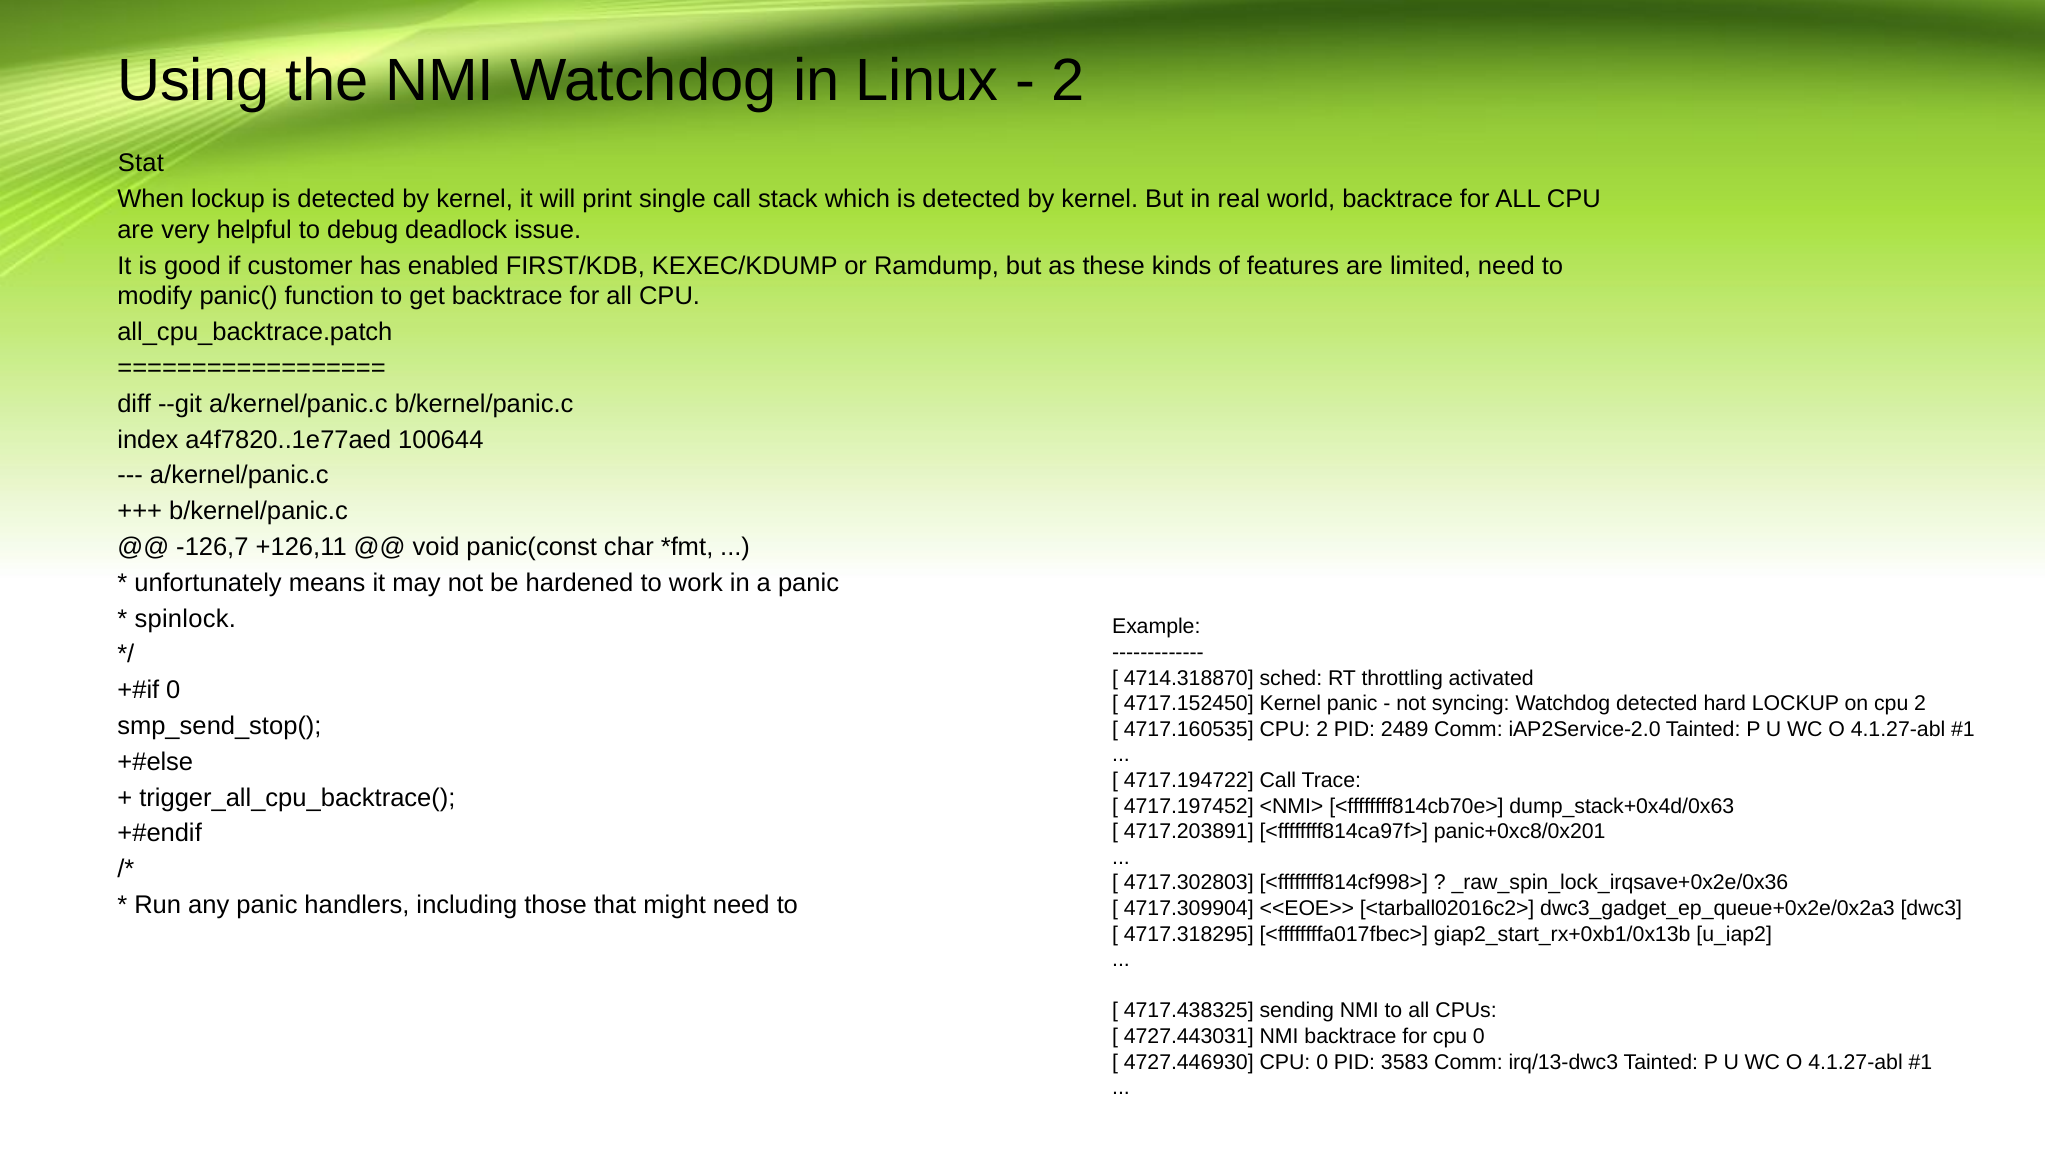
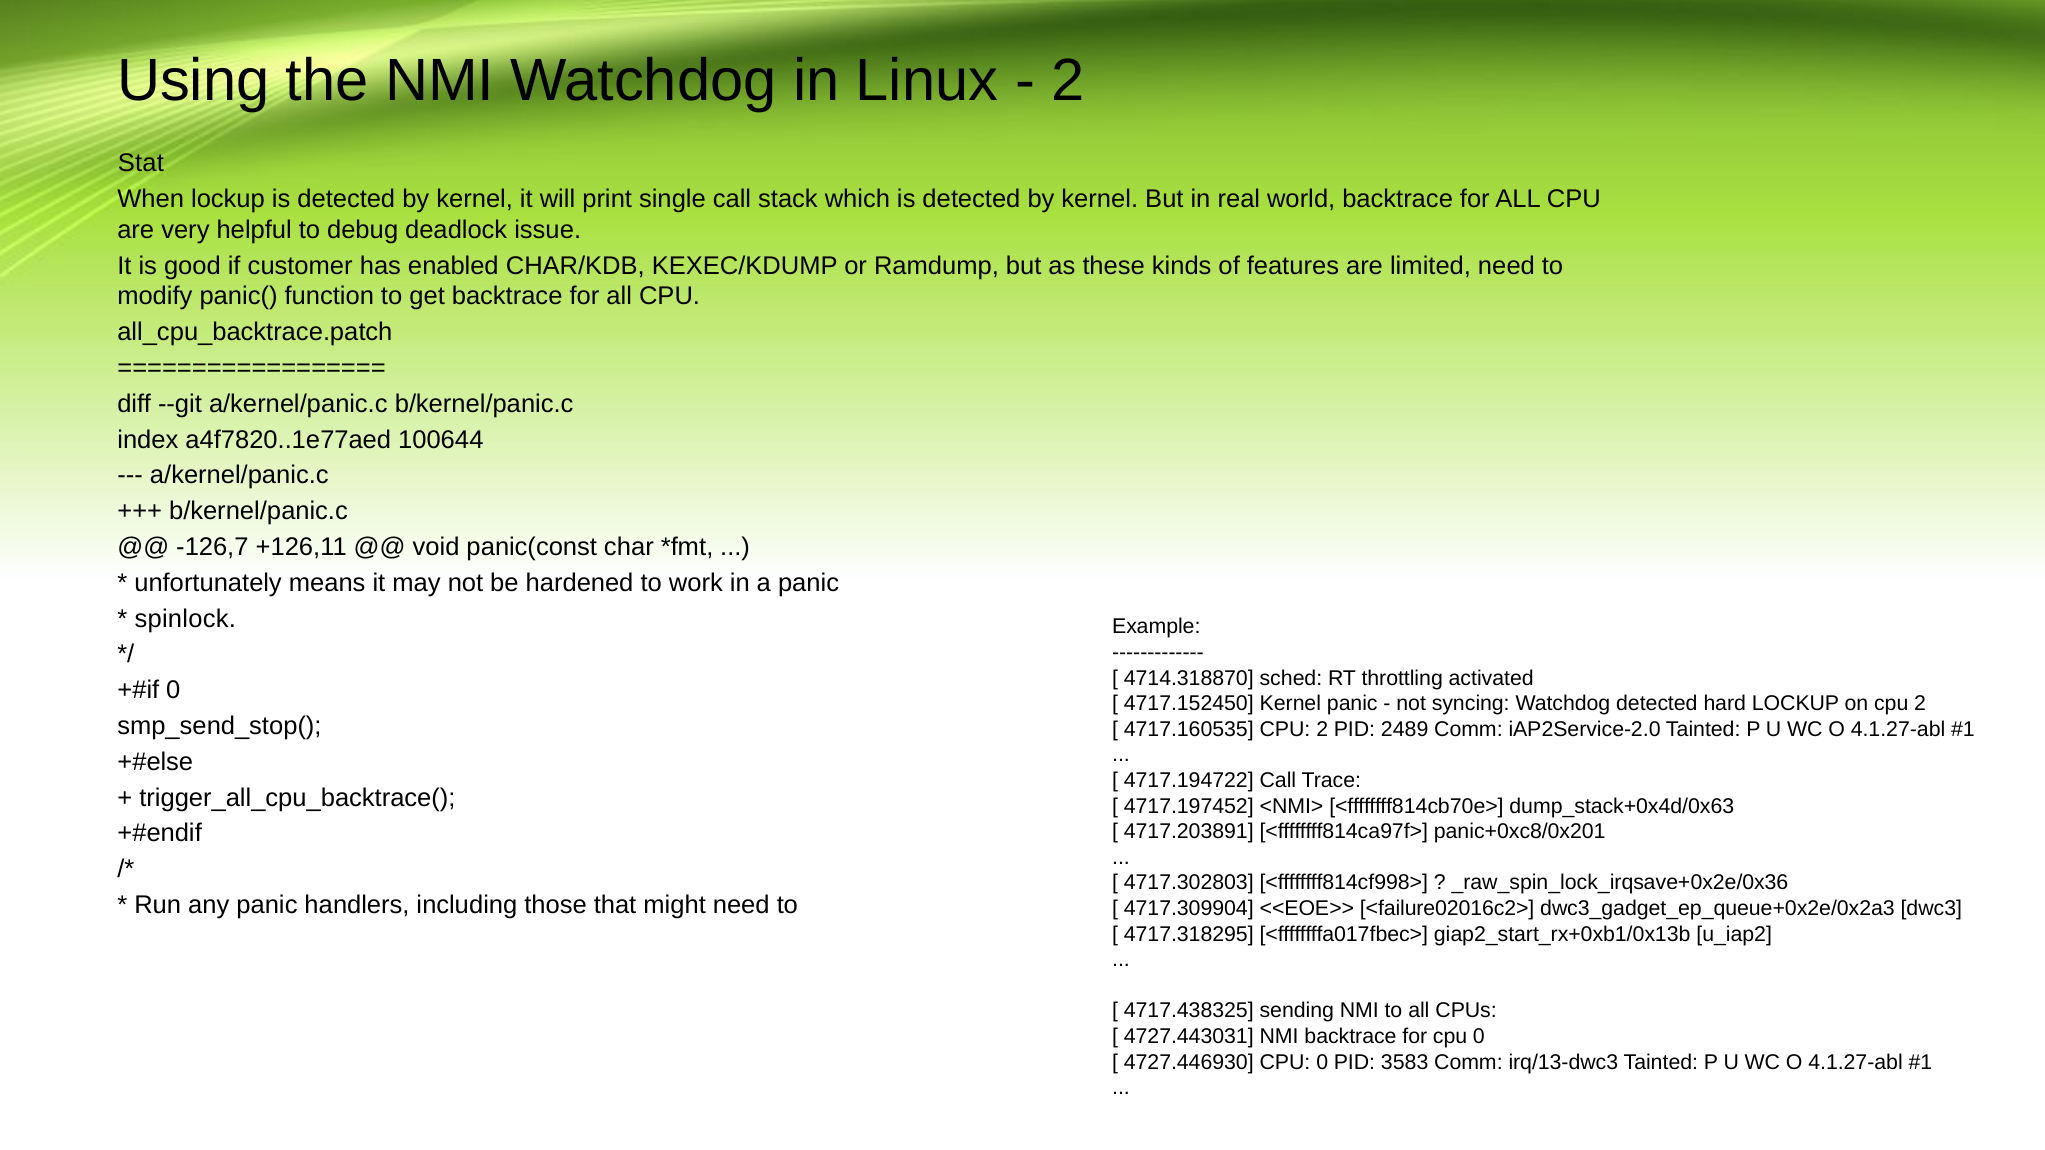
FIRST/KDB: FIRST/KDB -> CHAR/KDB
<tarball02016c2>: <tarball02016c2> -> <failure02016c2>
